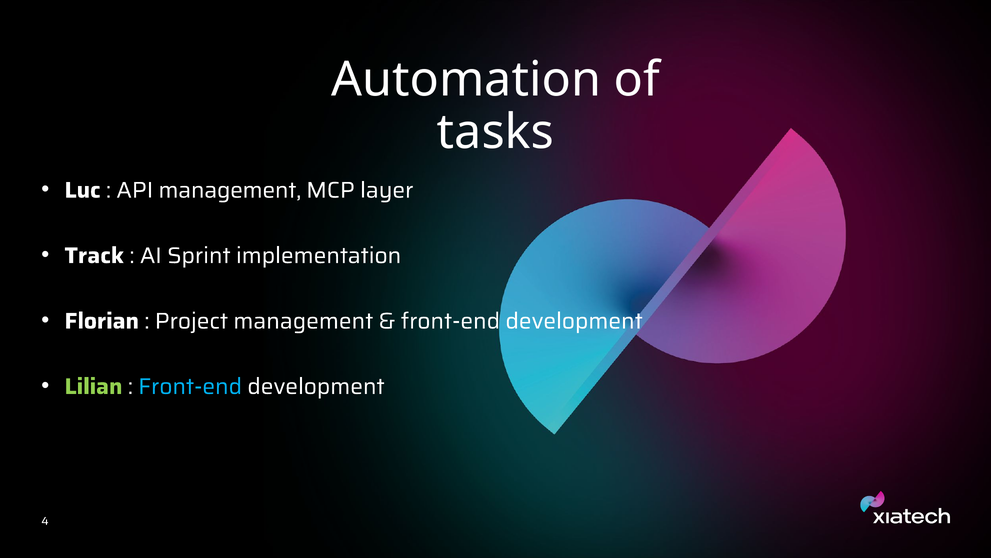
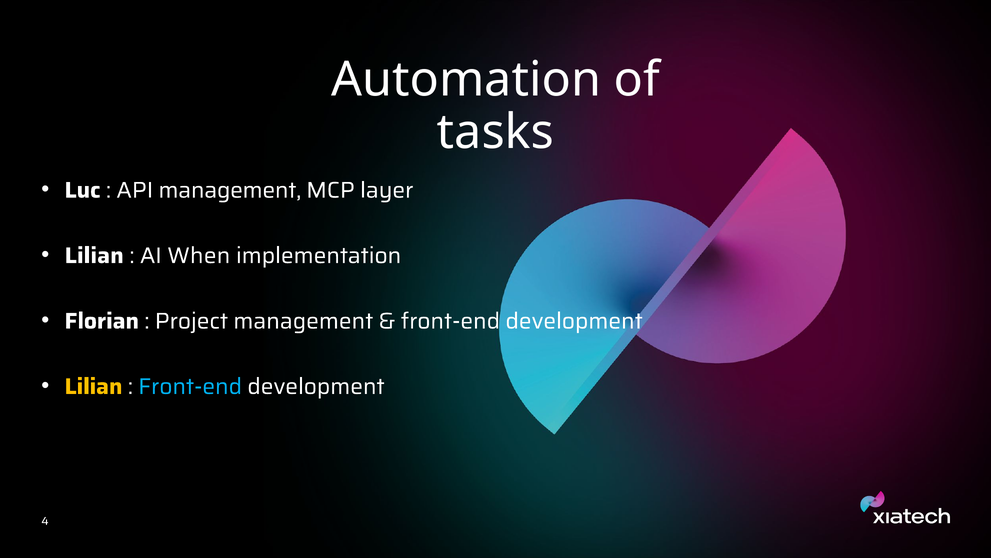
Track at (94, 255): Track -> Lilian
Sprint: Sprint -> When
Lilian at (93, 386) colour: light green -> yellow
